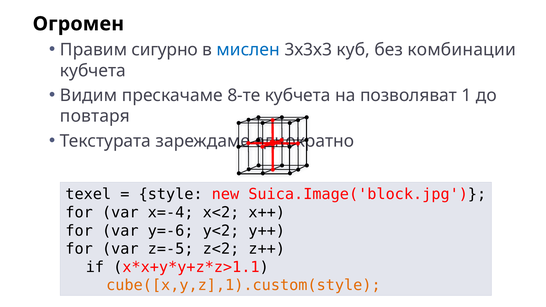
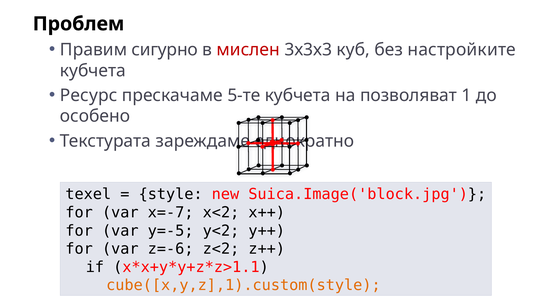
Огромен: Огромен -> Проблем
мислен colour: blue -> red
комбинации: комбинации -> настройките
Видим: Видим -> Ресурс
8-те: 8-те -> 5-те
повтаря: повтаря -> особено
x=-4: x=-4 -> x=-7
y=-6: y=-6 -> y=-5
z=-5: z=-5 -> z=-6
